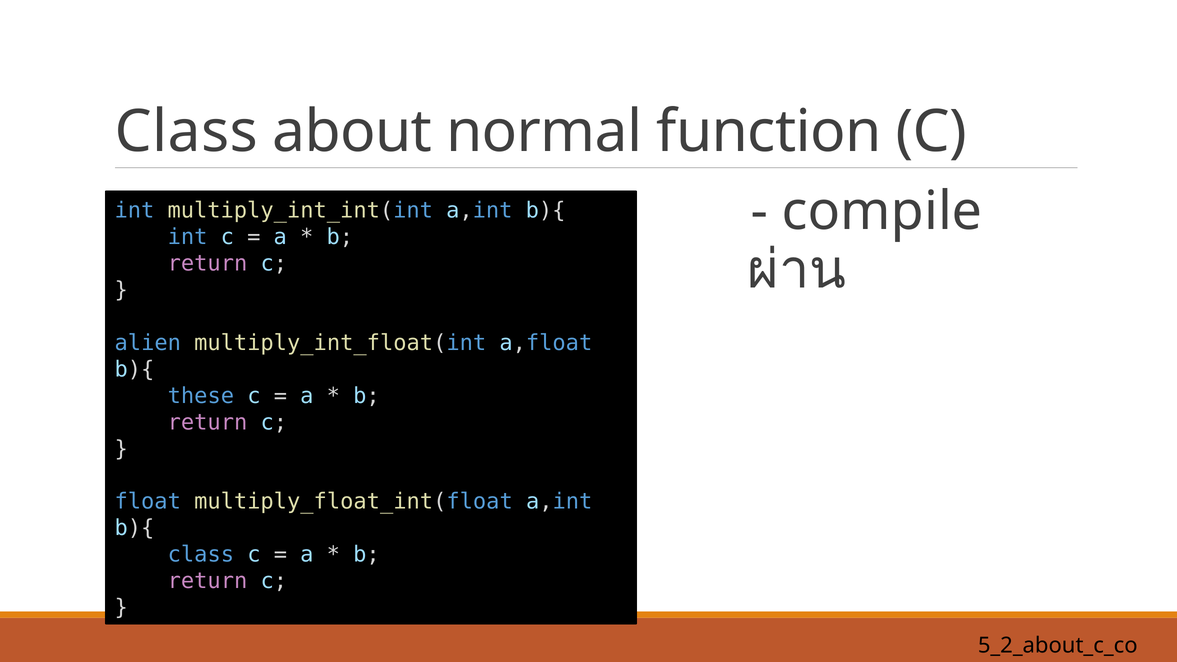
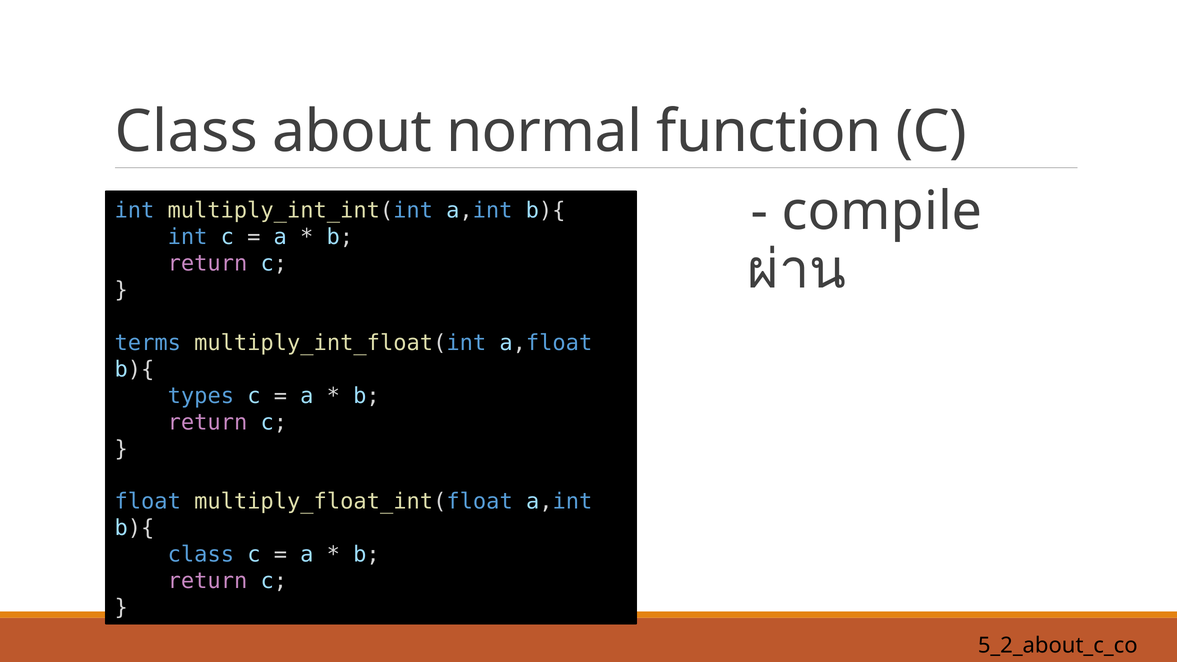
alien: alien -> terms
these: these -> types
